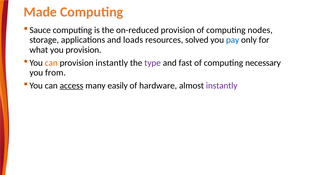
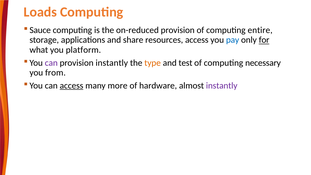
Made: Made -> Loads
nodes: nodes -> entire
loads: loads -> share
resources solved: solved -> access
for underline: none -> present
you provision: provision -> platform
can at (51, 63) colour: orange -> purple
type colour: purple -> orange
fast: fast -> test
easily: easily -> more
